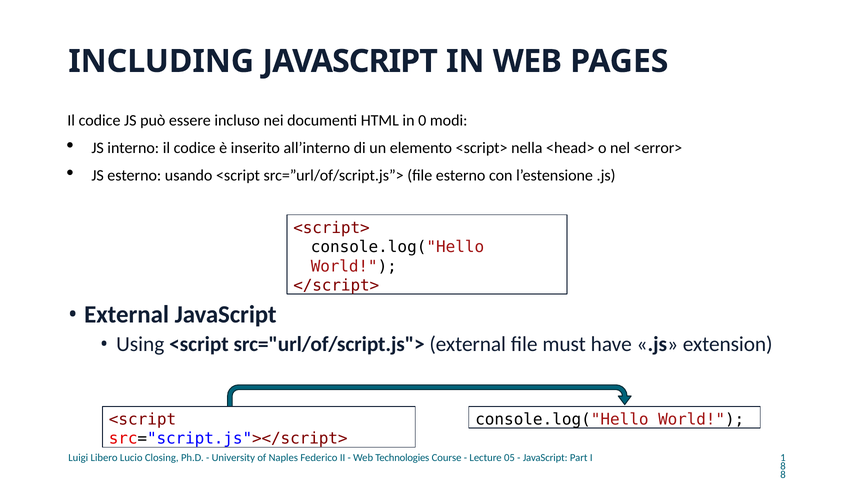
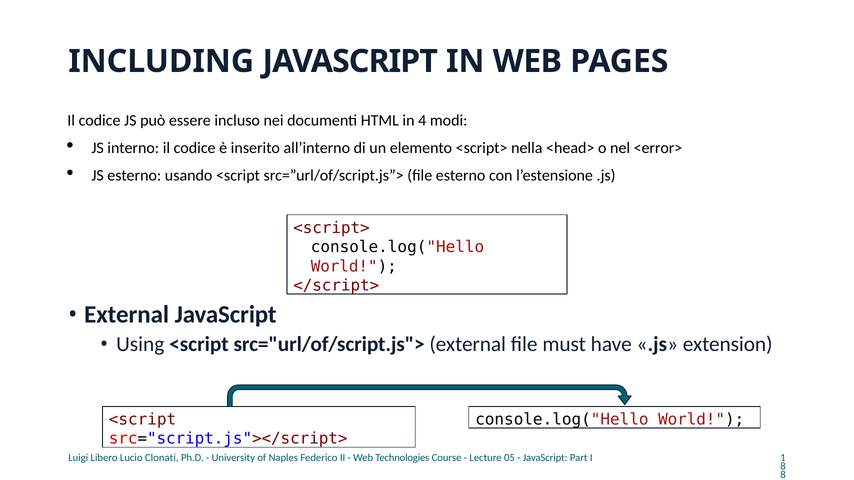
0: 0 -> 4
Closing: Closing -> Clonati
